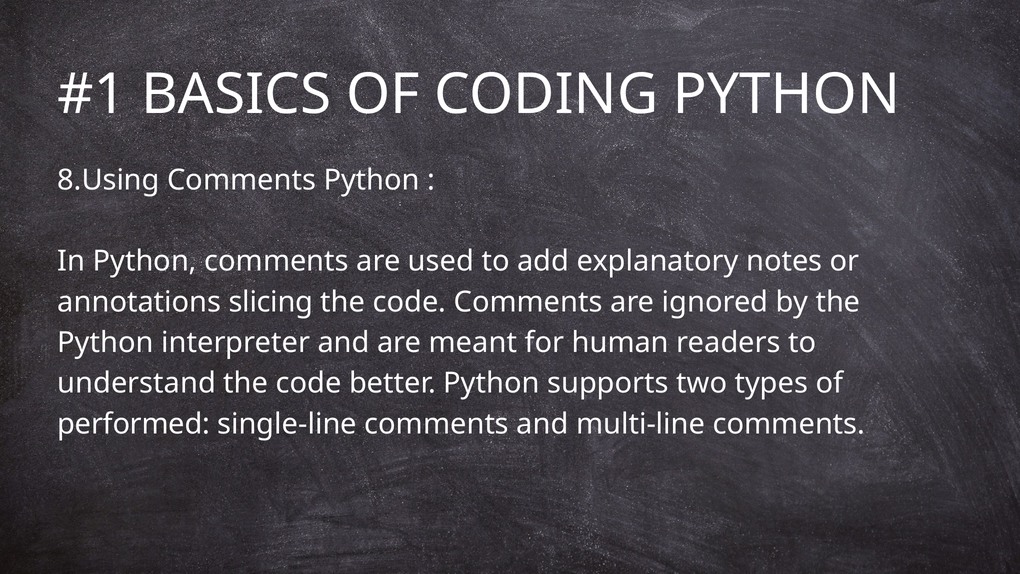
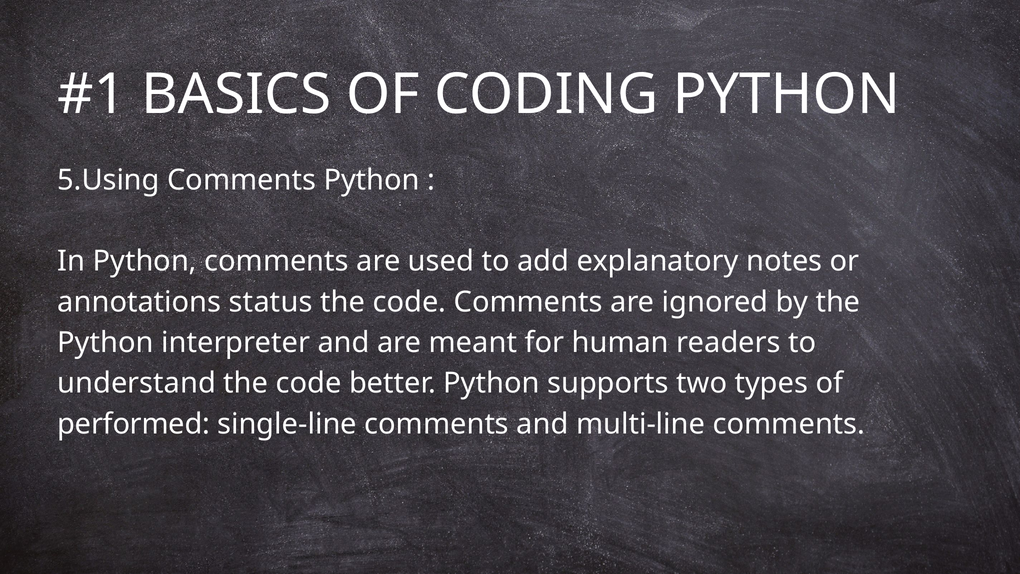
8.Using: 8.Using -> 5.Using
slicing: slicing -> status
